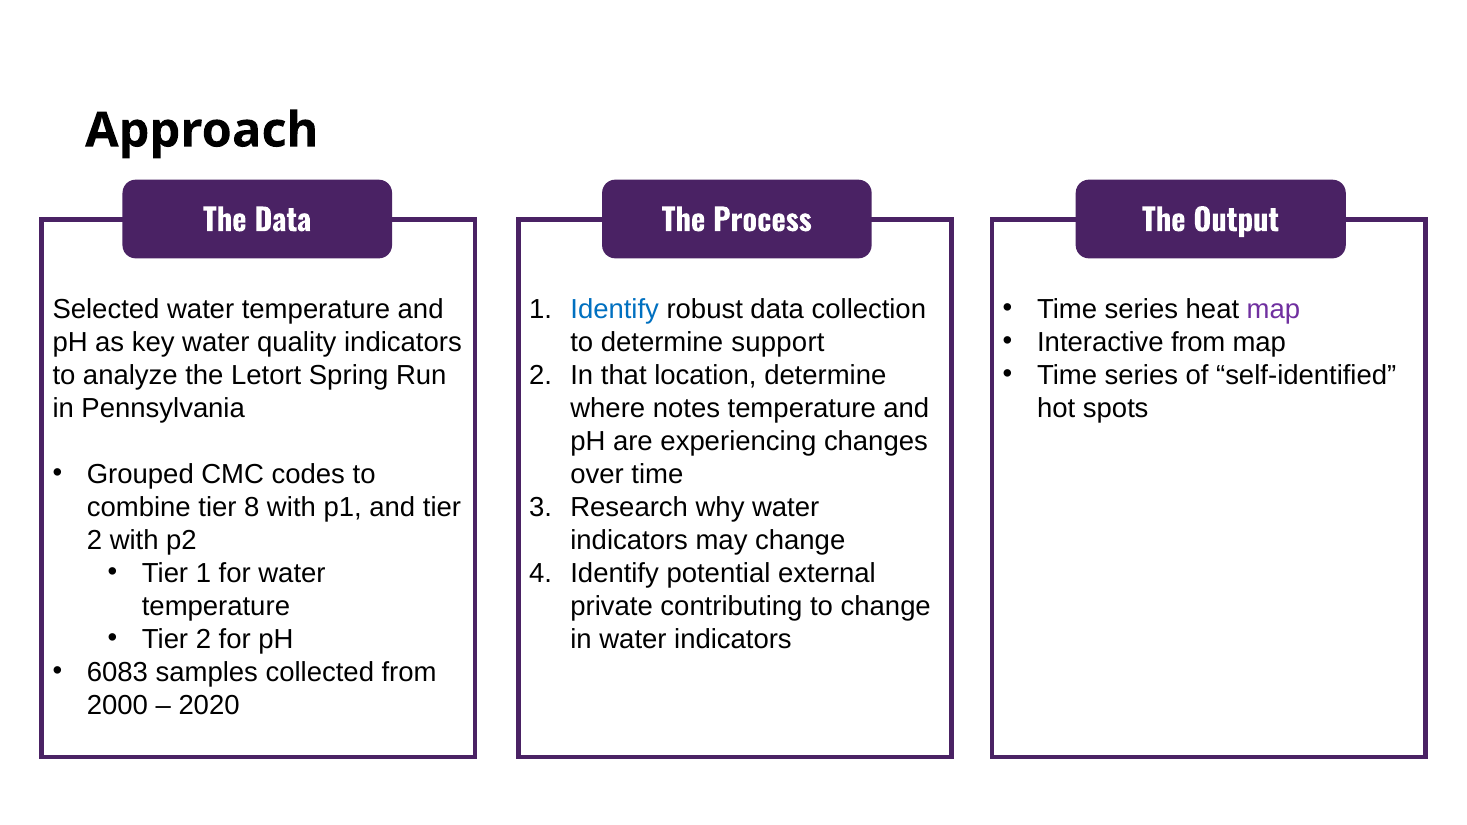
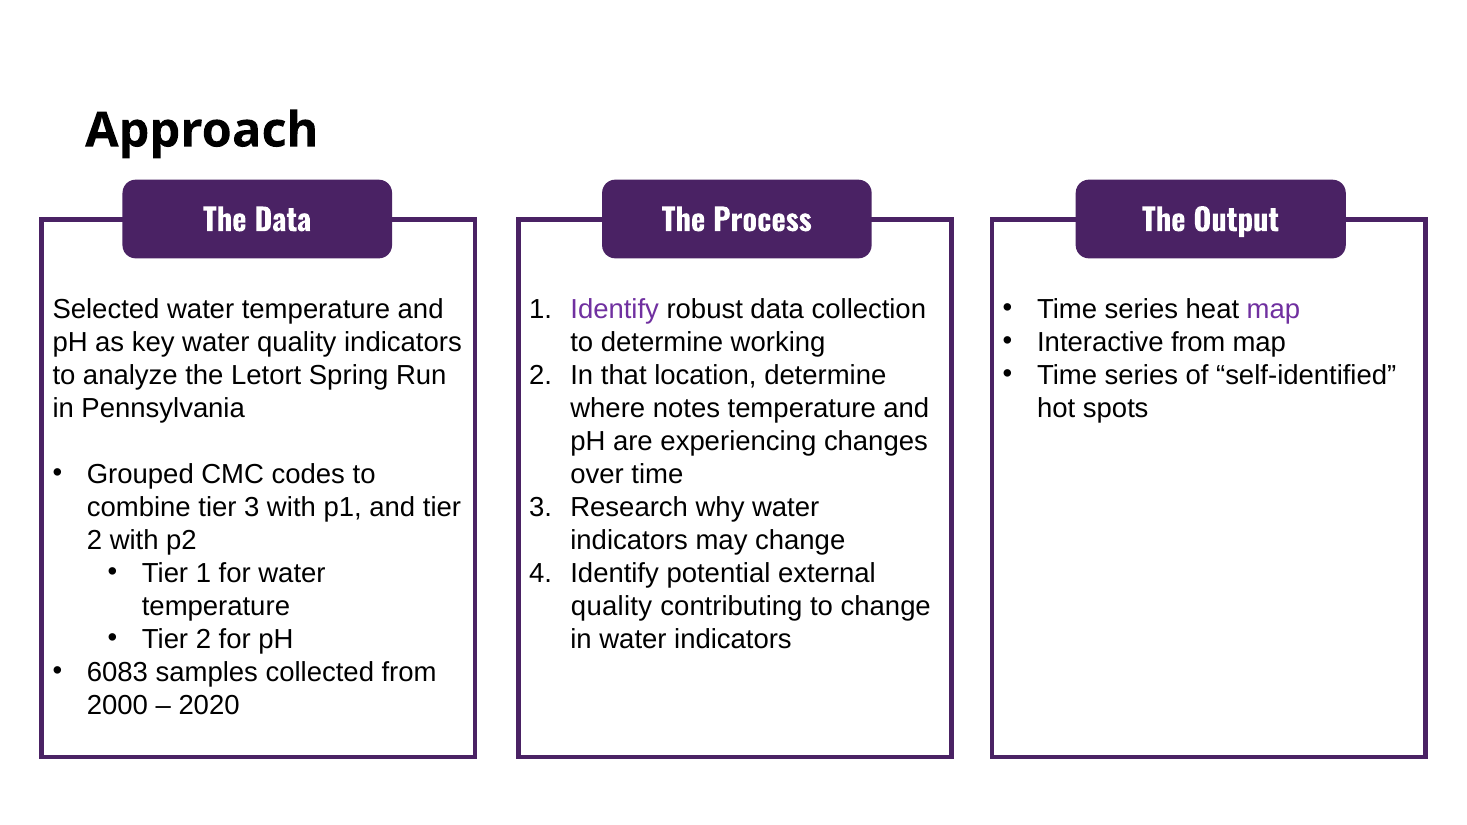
Identify at (615, 309) colour: blue -> purple
support: support -> working
tier 8: 8 -> 3
private at (612, 606): private -> quality
